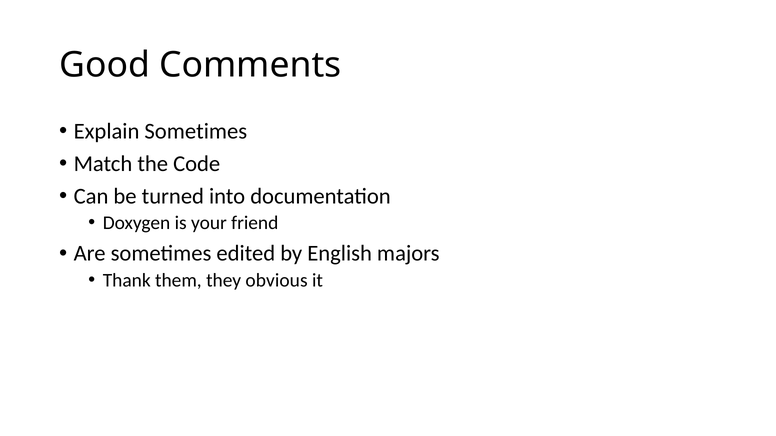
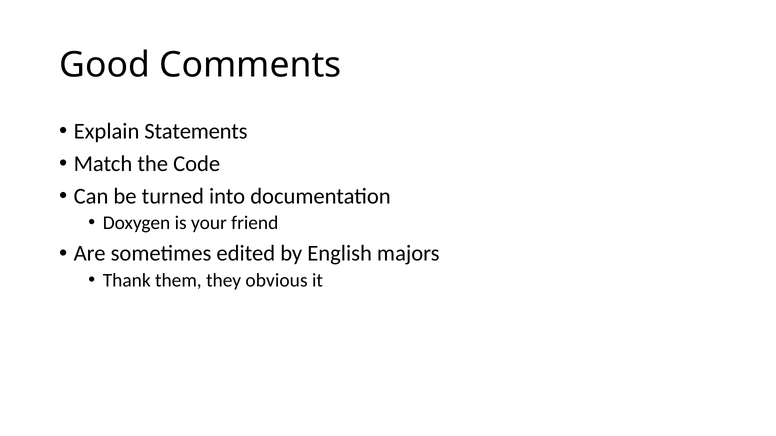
Explain Sometimes: Sometimes -> Statements
